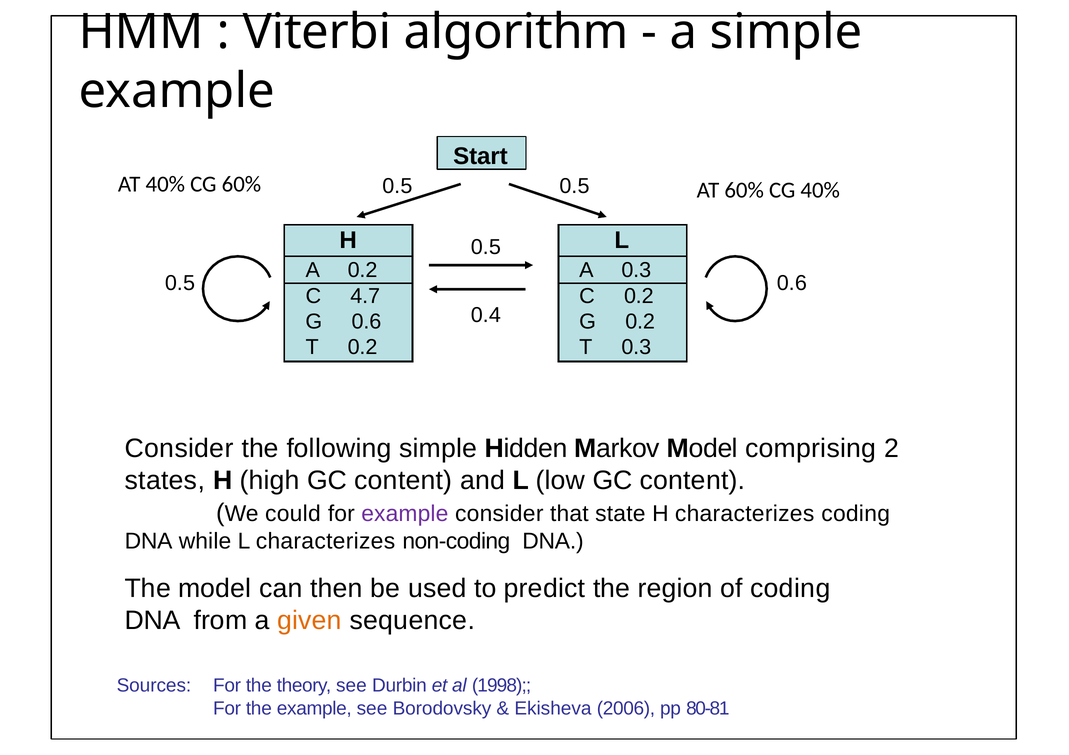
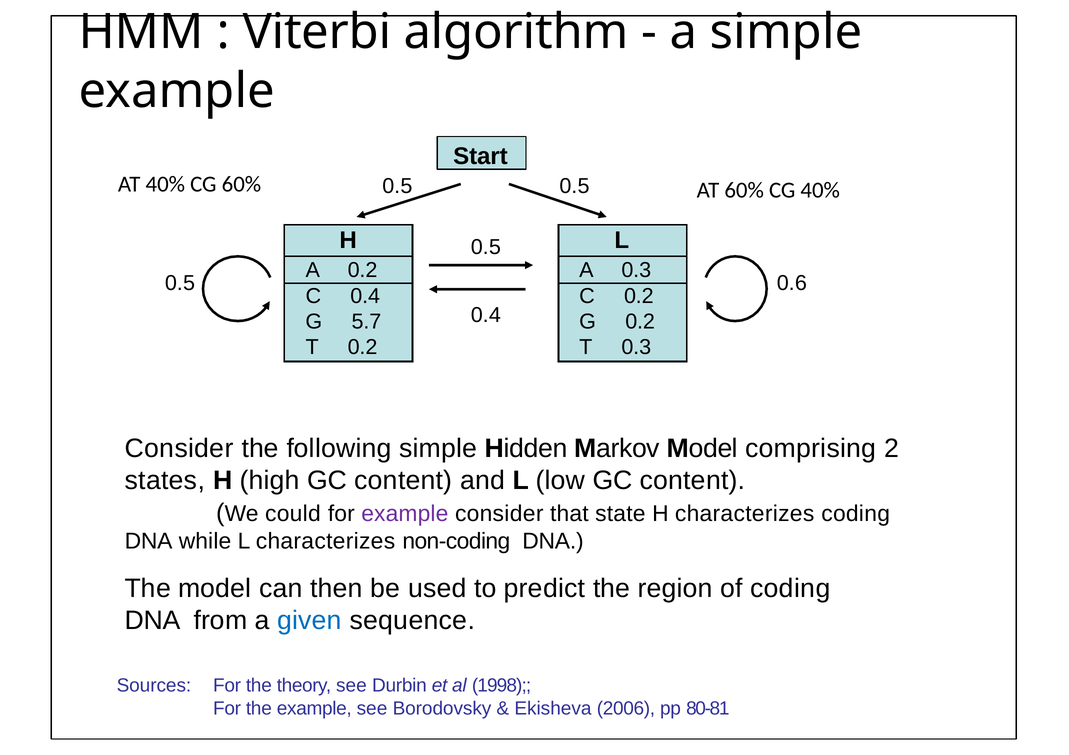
C 4.7: 4.7 -> 0.4
G 0.6: 0.6 -> 5.7
given colour: orange -> blue
